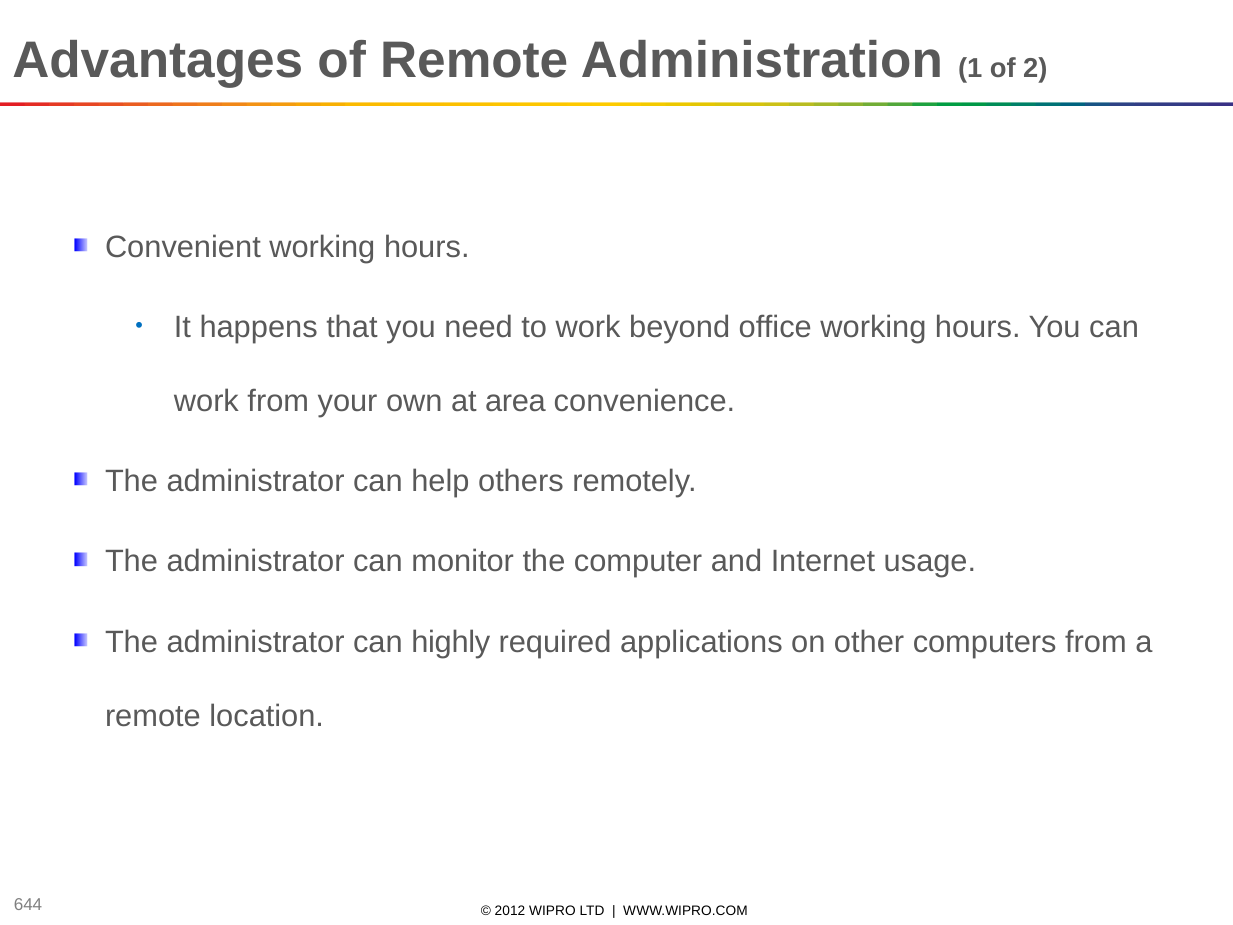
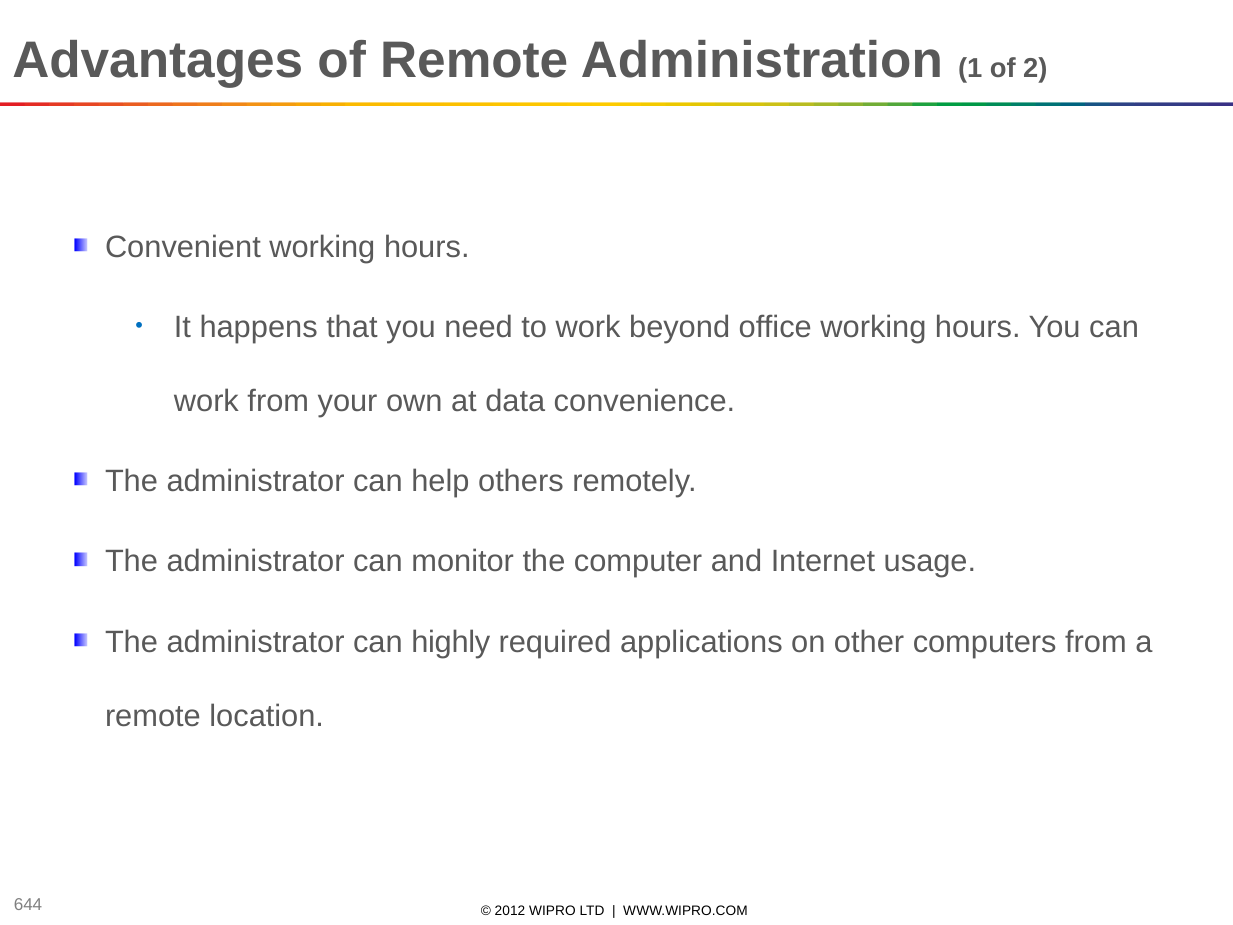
area: area -> data
